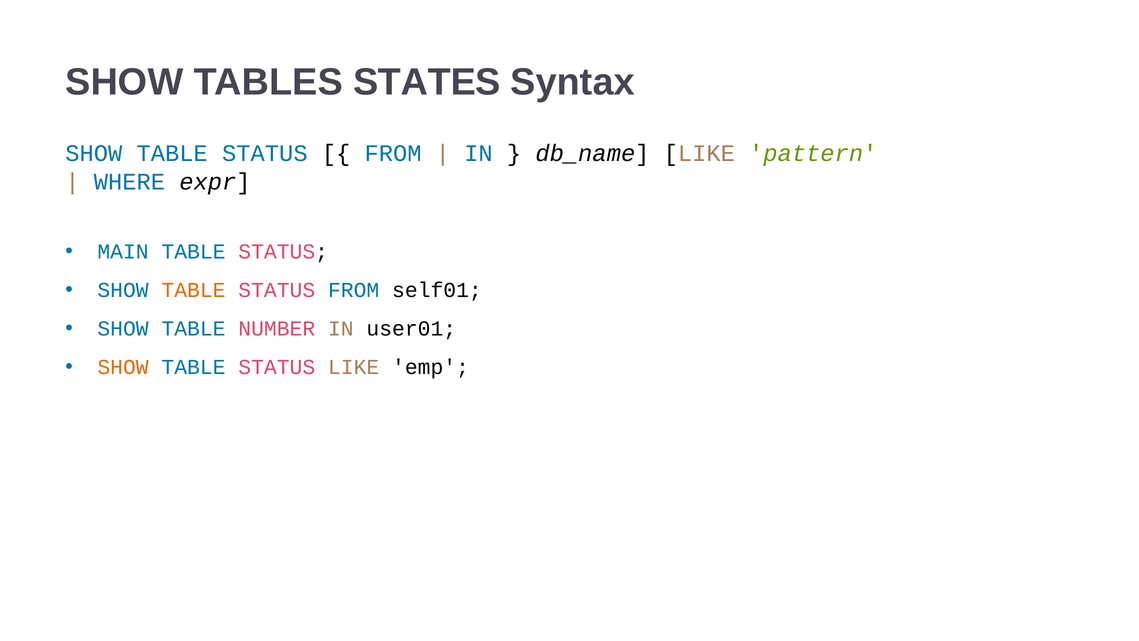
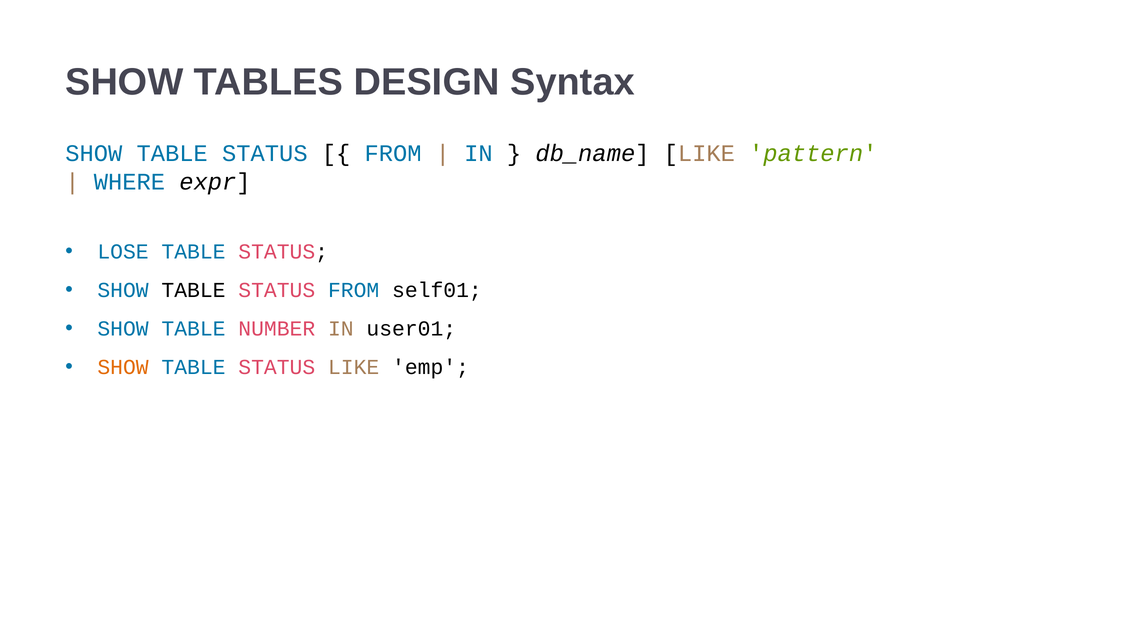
STATES: STATES -> DESIGN
MAIN: MAIN -> LOSE
TABLE at (193, 290) colour: orange -> black
